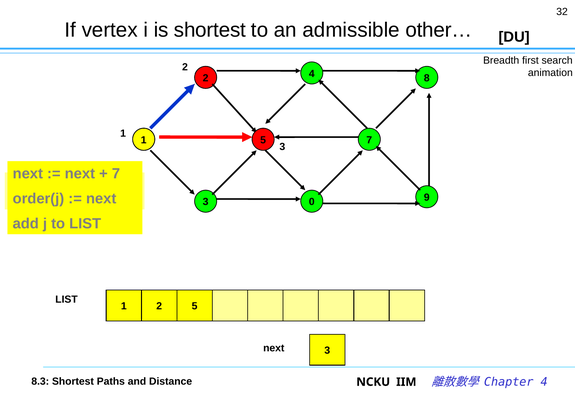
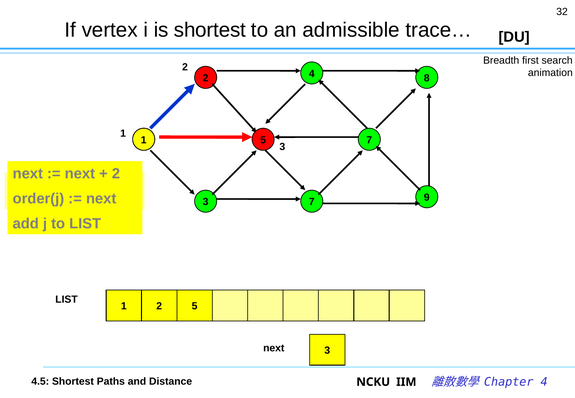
other…: other… -> trace…
7 at (116, 174): 7 -> 2
3 0: 0 -> 7
8.3: 8.3 -> 4.5
